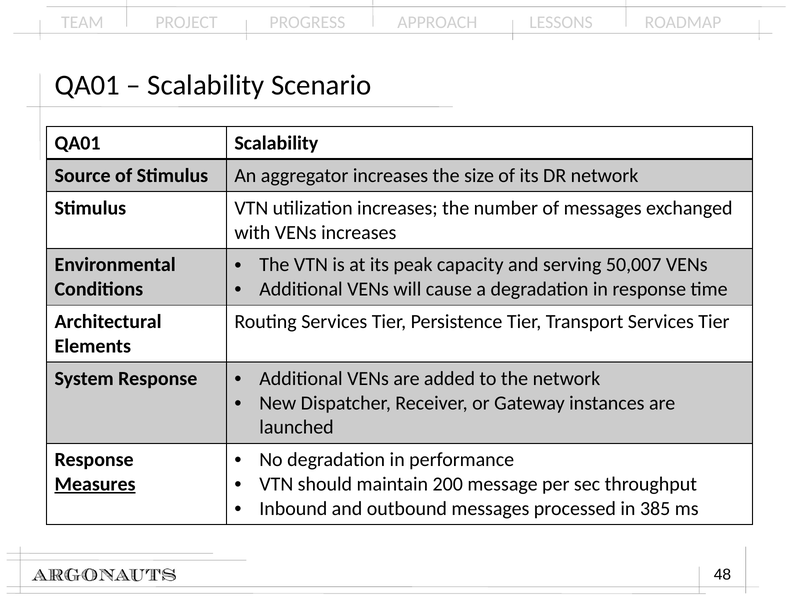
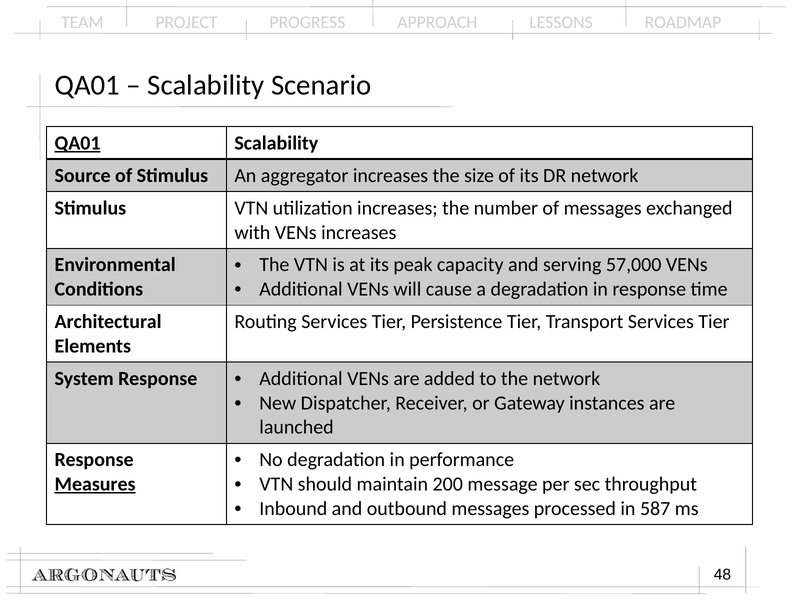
QA01 at (78, 143) underline: none -> present
50,007: 50,007 -> 57,000
385: 385 -> 587
